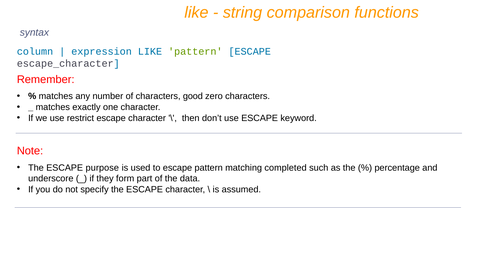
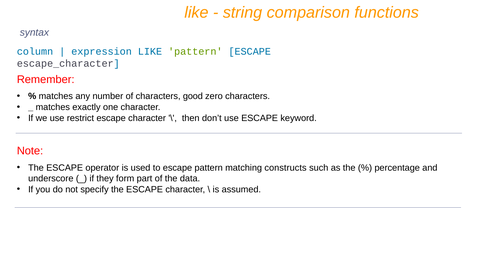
purpose: purpose -> operator
completed: completed -> constructs
